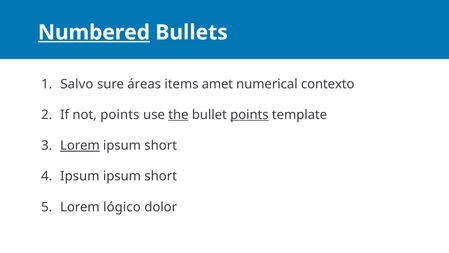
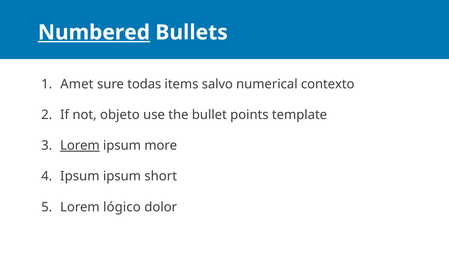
Salvo: Salvo -> Amet
áreas: áreas -> todas
amet: amet -> salvo
not points: points -> objeto
the underline: present -> none
points at (249, 115) underline: present -> none
short at (161, 145): short -> more
